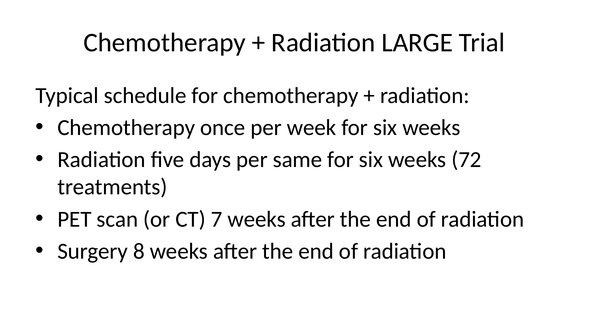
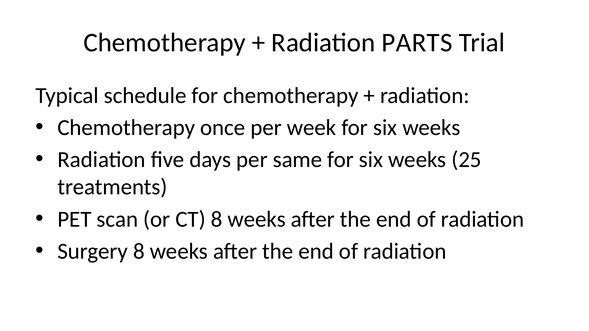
LARGE: LARGE -> PARTS
72: 72 -> 25
CT 7: 7 -> 8
